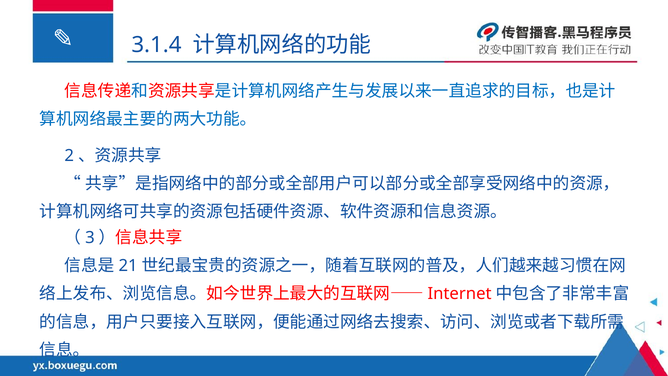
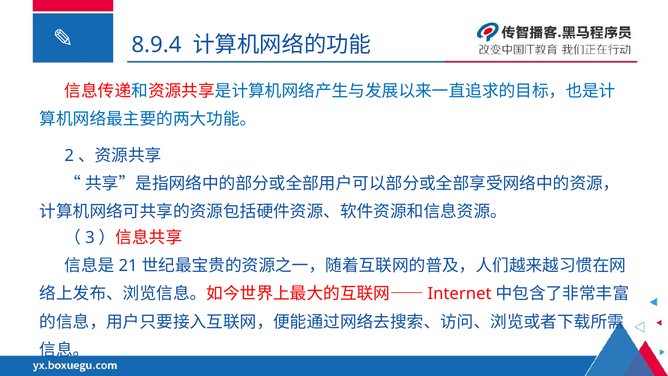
3.1.4: 3.1.4 -> 8.9.4
